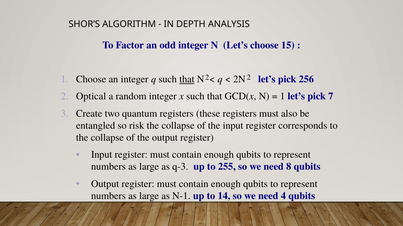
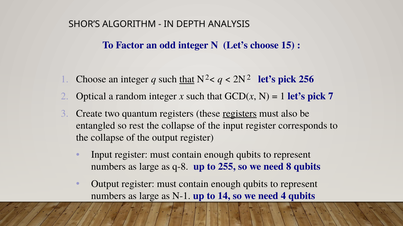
registers at (240, 114) underline: none -> present
risk: risk -> rest
q-3: q-3 -> q-8
